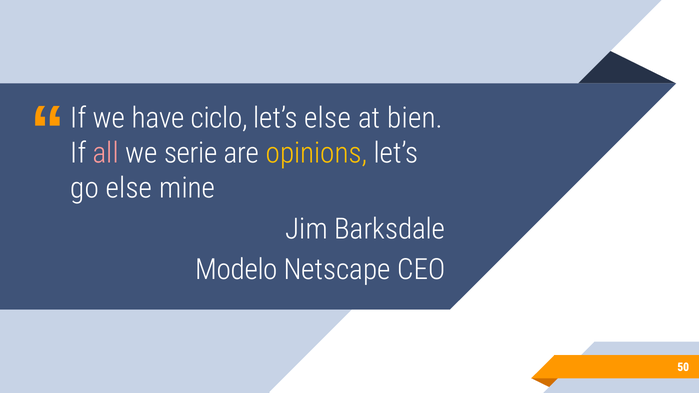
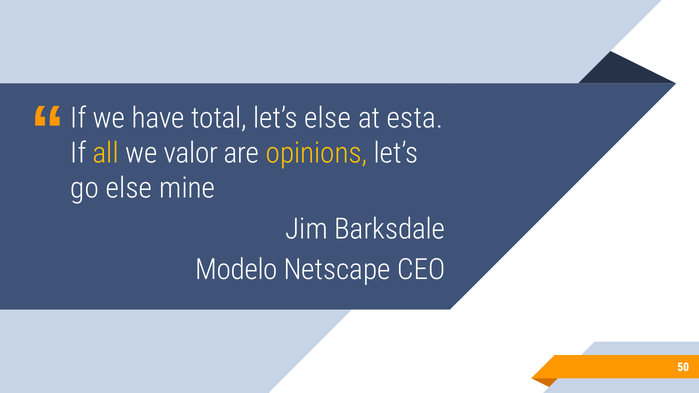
ciclo: ciclo -> total
bien: bien -> esta
all colour: pink -> yellow
serie: serie -> valor
